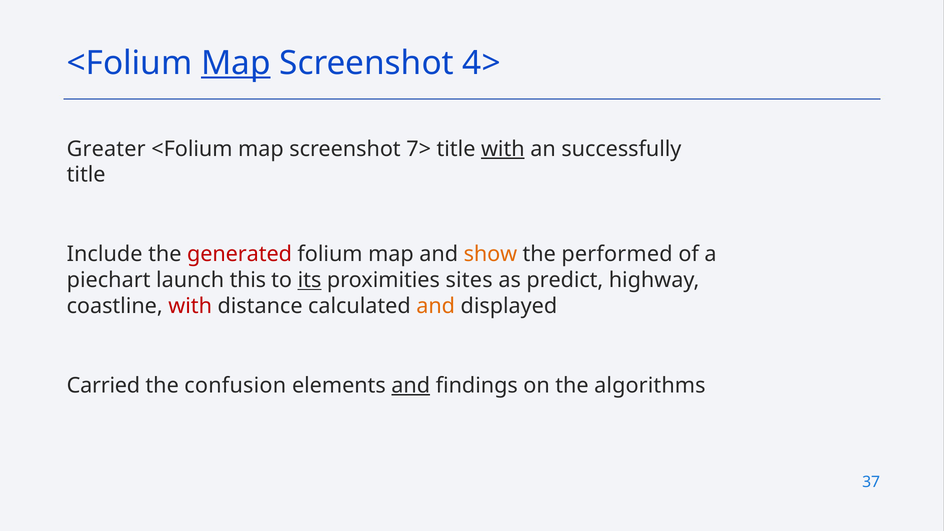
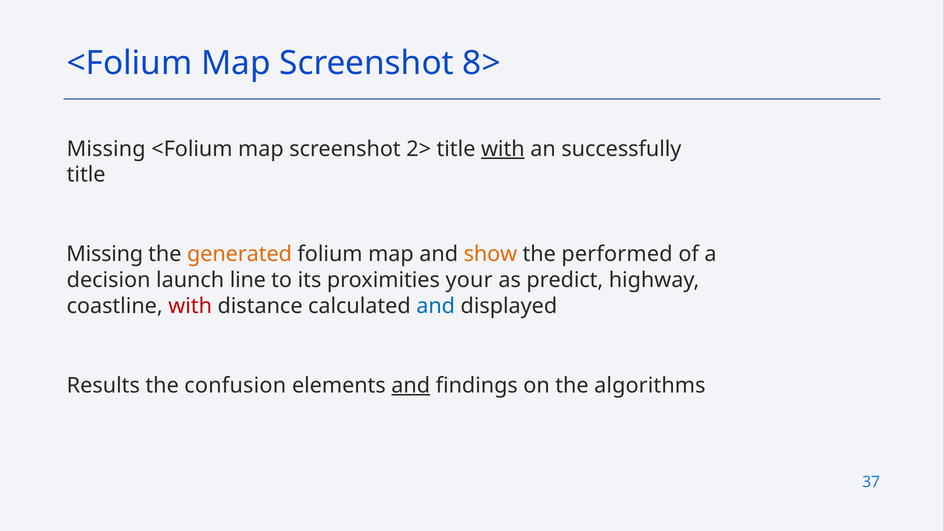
Map at (236, 63) underline: present -> none
4>: 4> -> 8>
Greater at (106, 149): Greater -> Missing
7>: 7> -> 2>
Include at (105, 254): Include -> Missing
generated colour: red -> orange
piechart: piechart -> decision
this: this -> line
its underline: present -> none
sites: sites -> your
and at (436, 306) colour: orange -> blue
Carried: Carried -> Results
